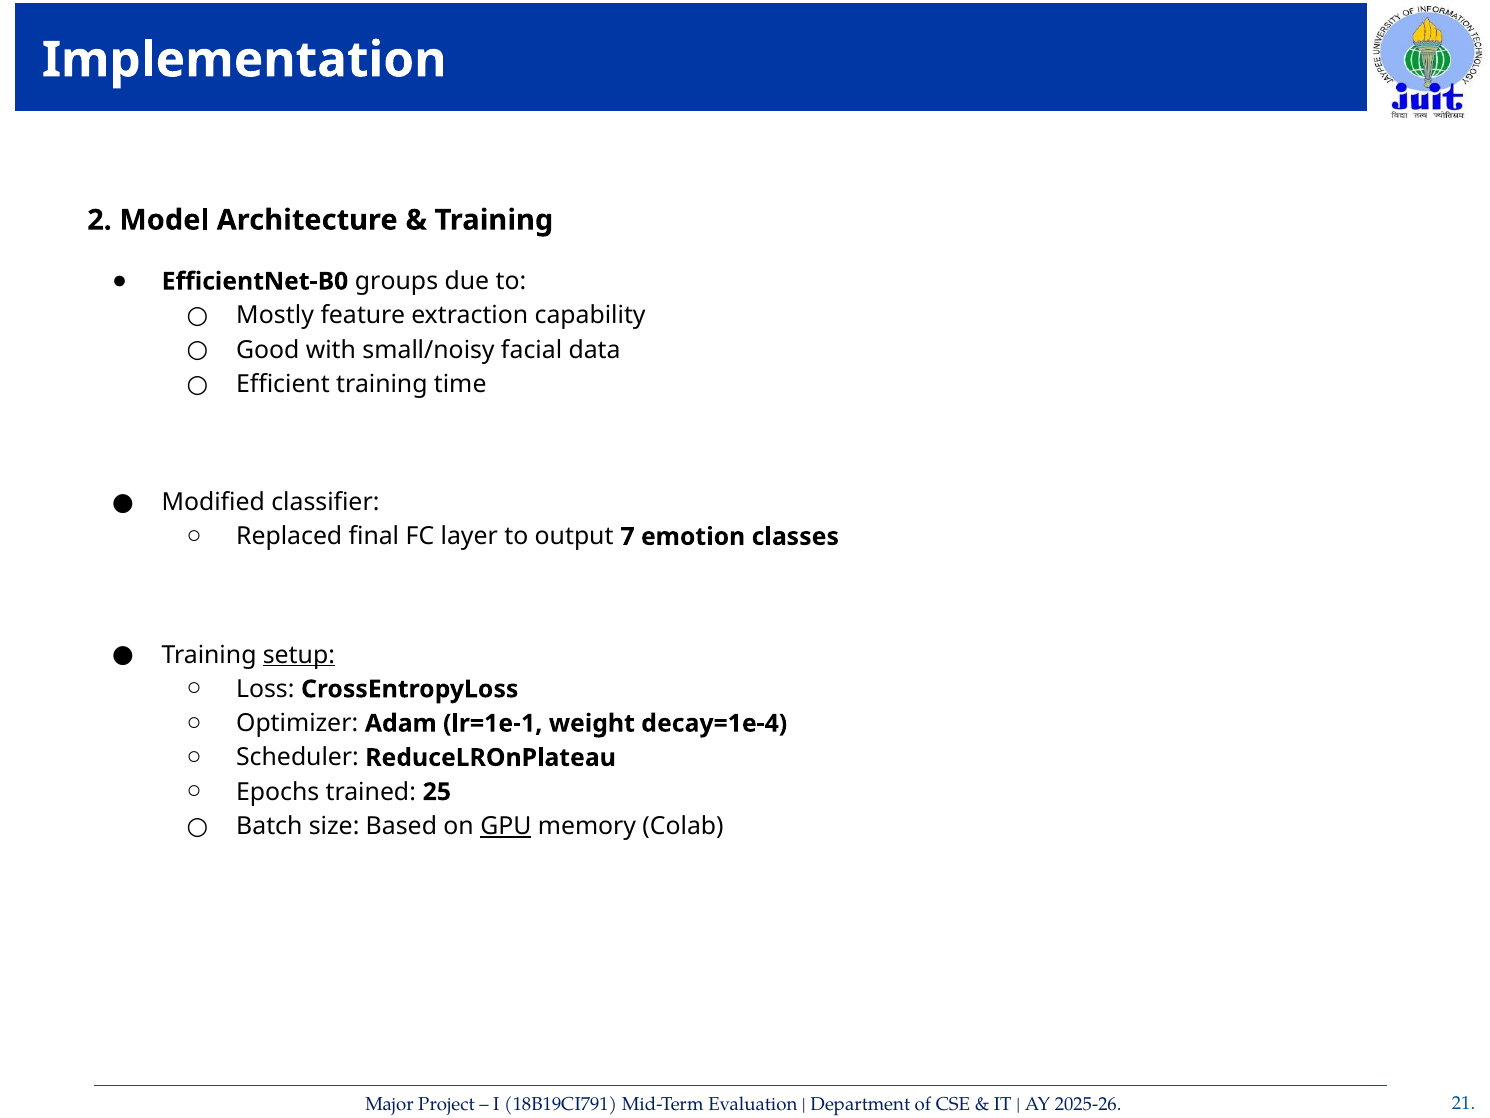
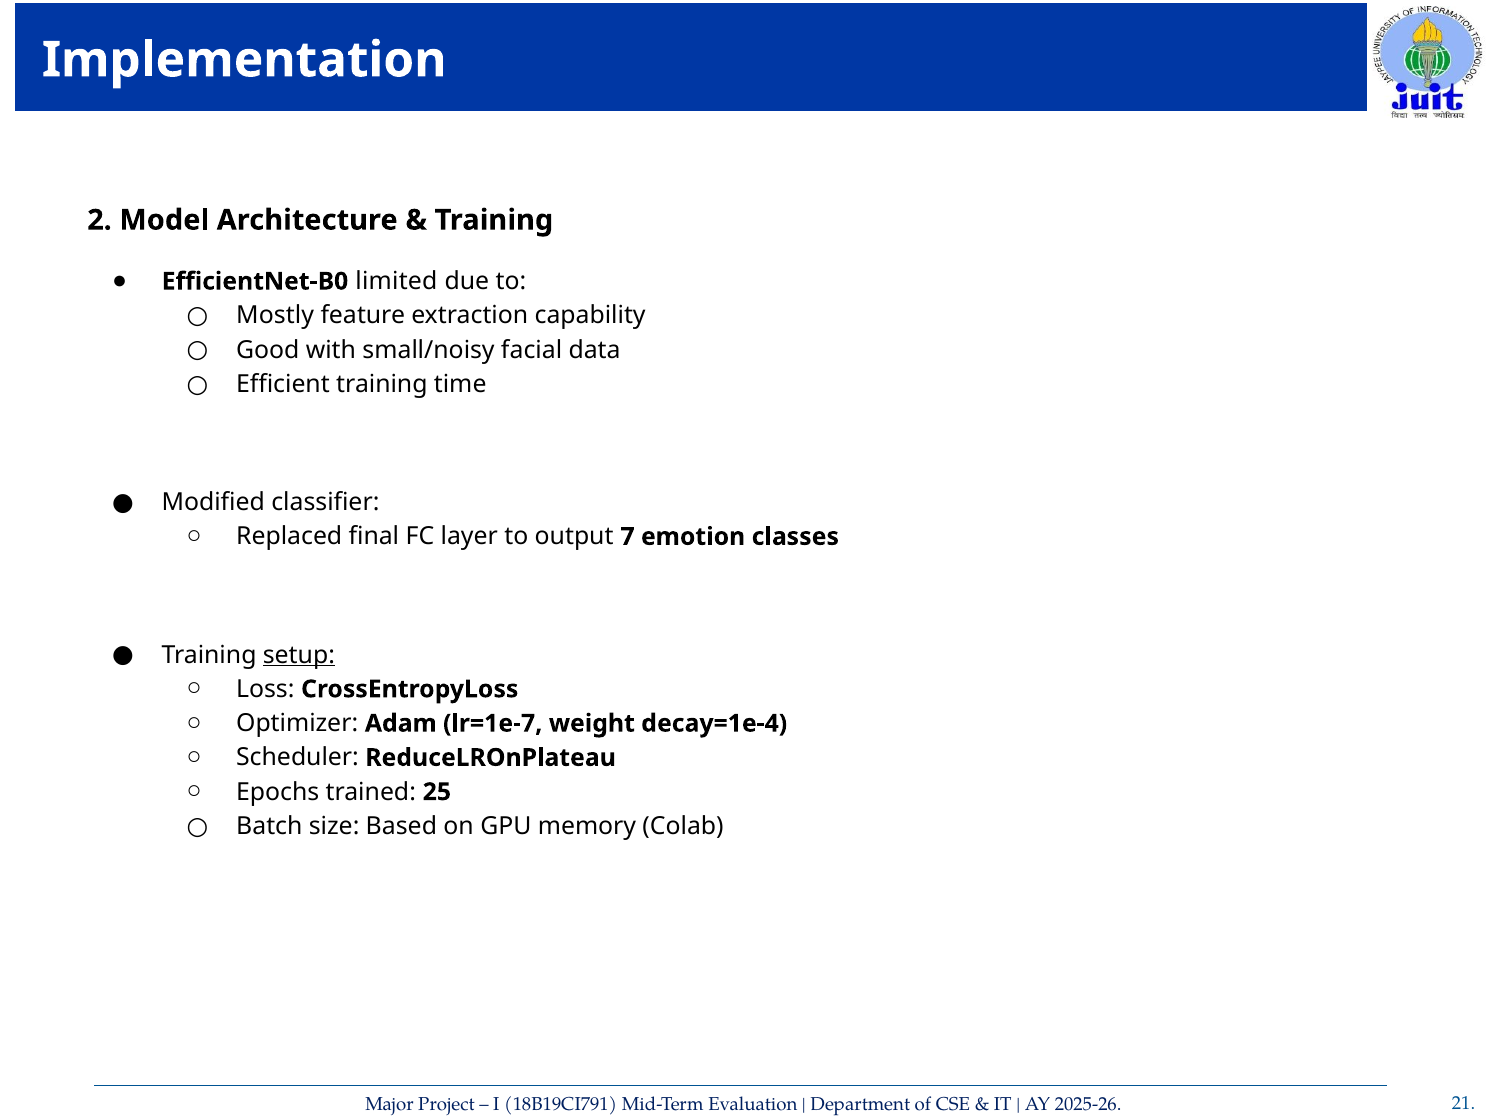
groups: groups -> limited
lr=1e-1: lr=1e-1 -> lr=1e-7
GPU underline: present -> none
